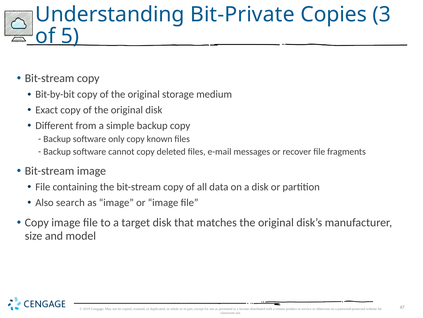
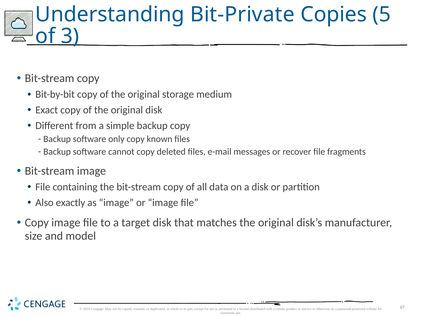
3: 3 -> 5
5: 5 -> 3
search: search -> exactly
